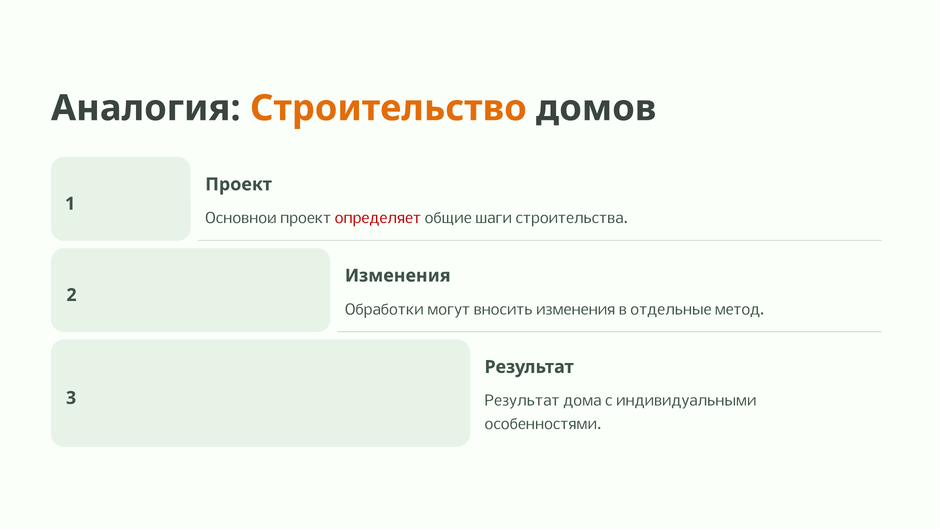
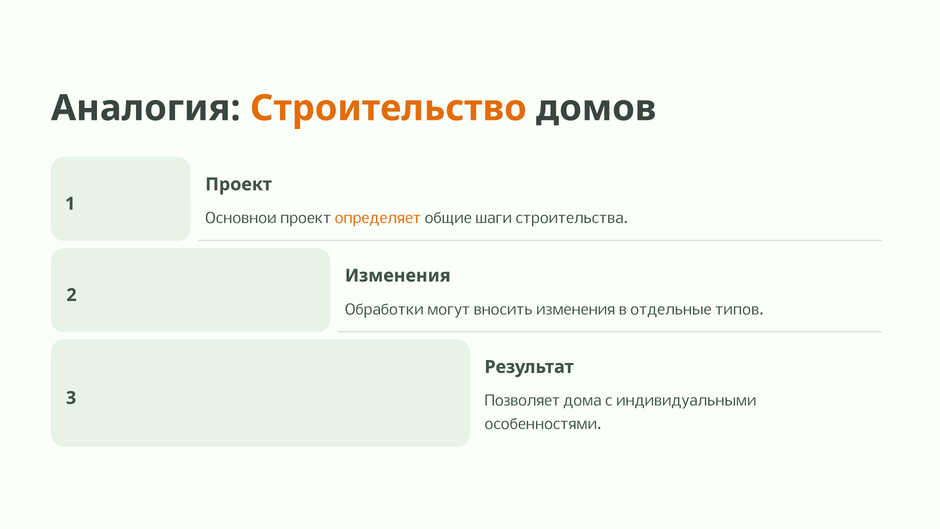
определяет colour: red -> orange
метод: метод -> типов
Результат at (522, 401): Результат -> Позволяет
